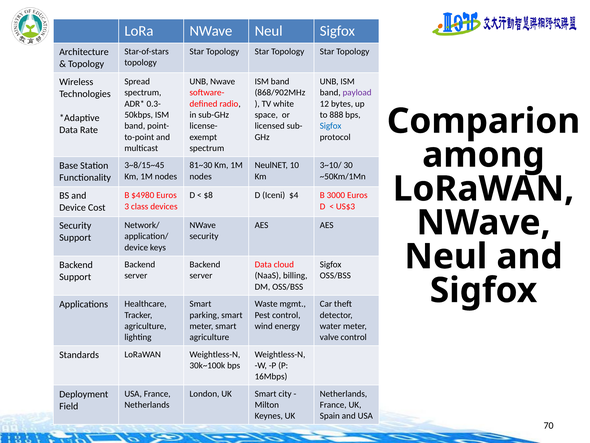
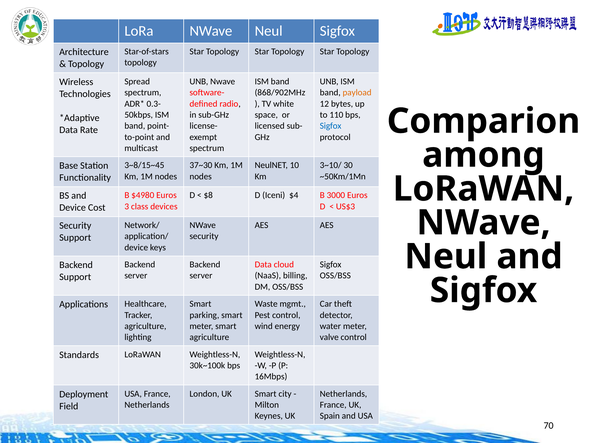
payload colour: purple -> orange
888: 888 -> 110
81~30: 81~30 -> 37~30
